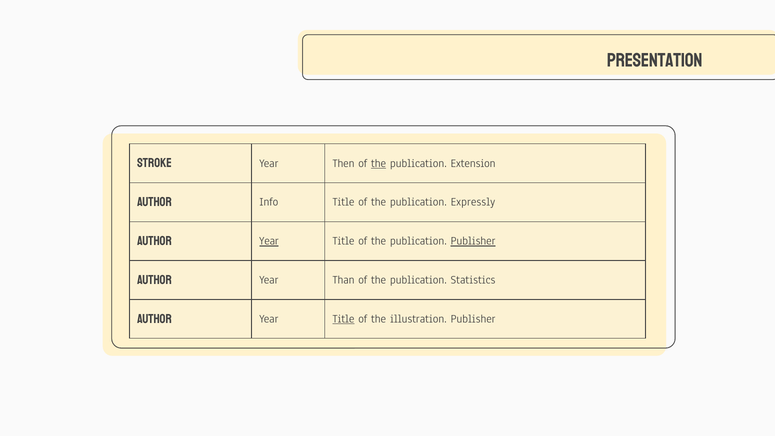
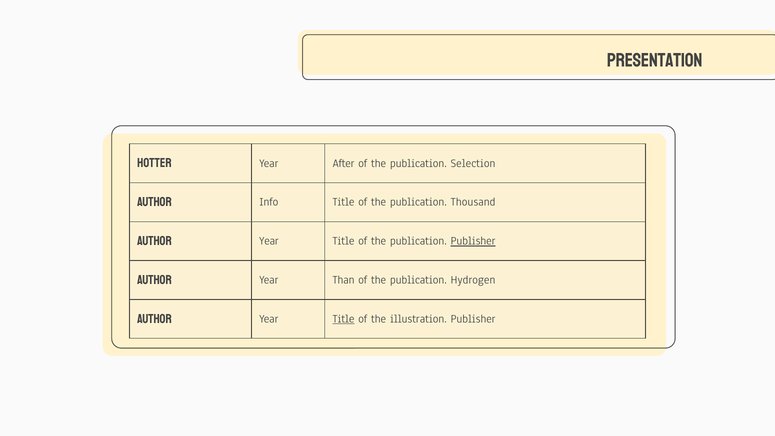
STROKE: STROKE -> HOTTER
Then: Then -> After
the at (379, 163) underline: present -> none
Extension: Extension -> Selection
Expressly: Expressly -> Thousand
Year at (269, 241) underline: present -> none
Statistics: Statistics -> Hydrogen
